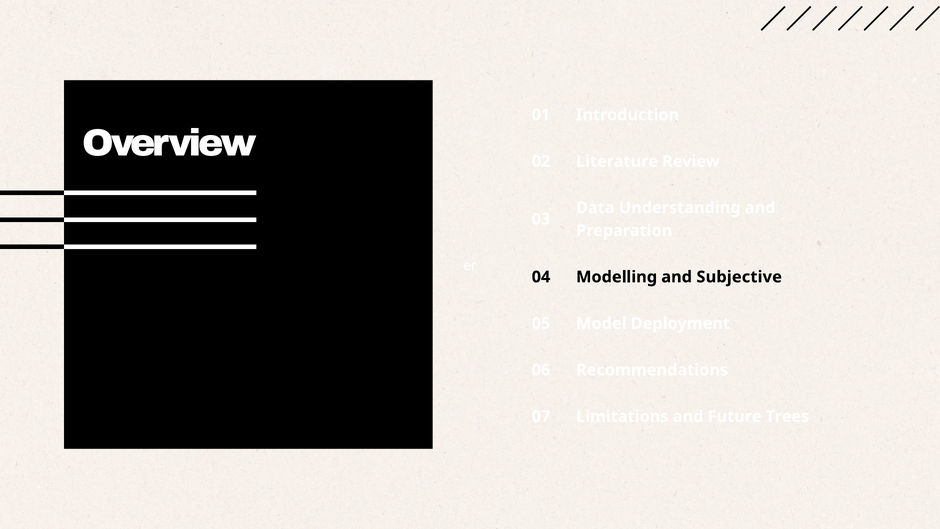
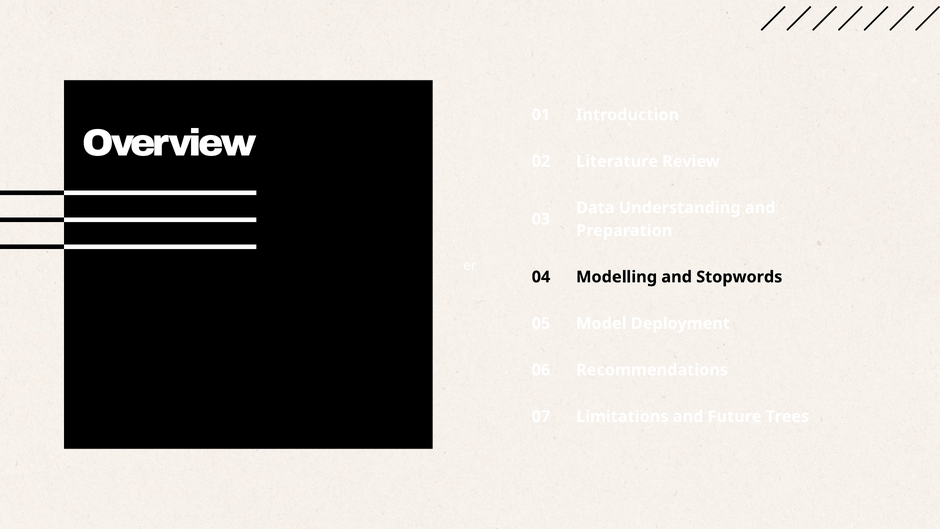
Subjective: Subjective -> Stopwords
